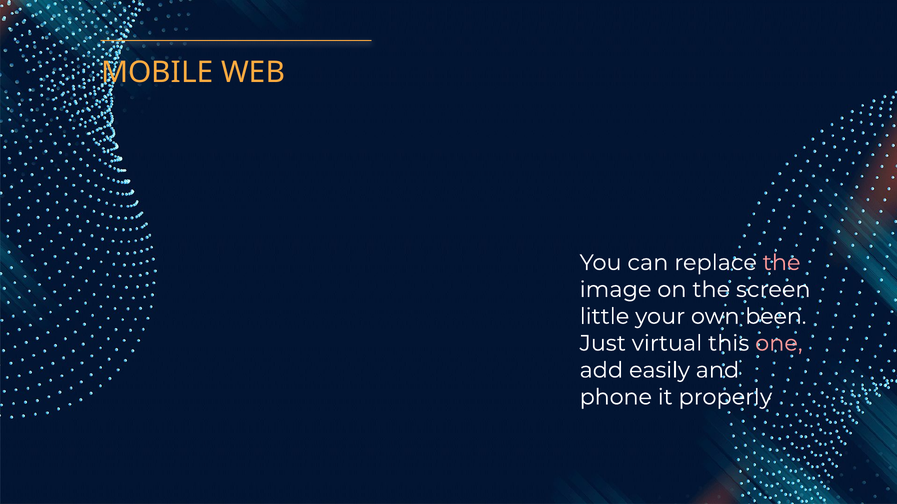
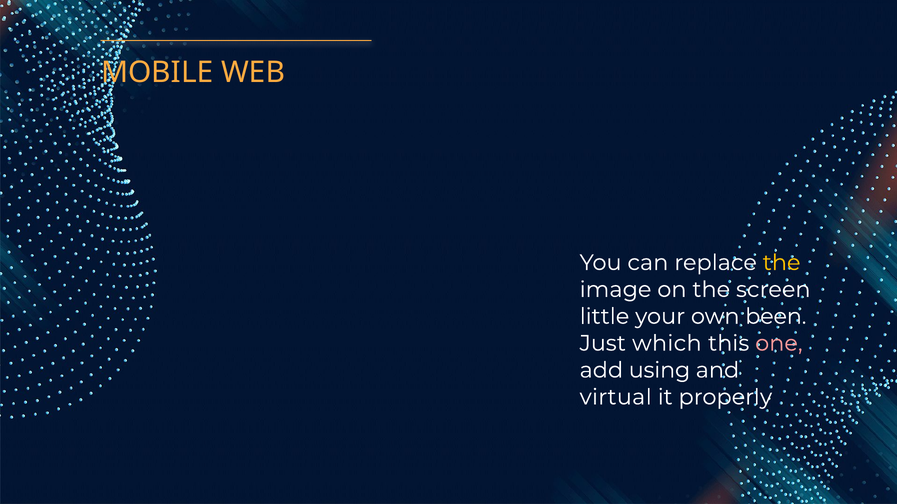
the at (782, 263) colour: pink -> yellow
virtual: virtual -> which
easily: easily -> using
phone: phone -> virtual
